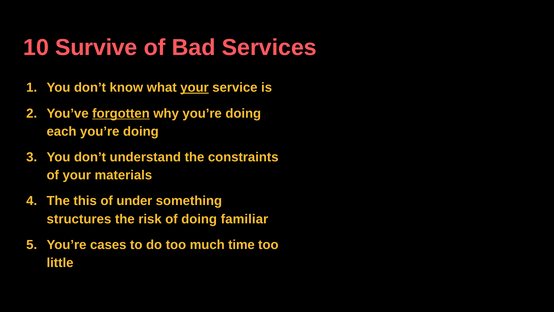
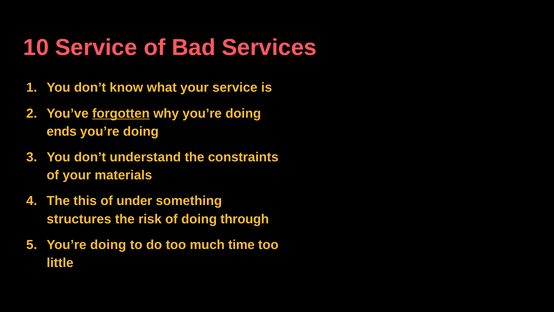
10 Survive: Survive -> Service
your at (194, 87) underline: present -> none
each: each -> ends
familiar: familiar -> through
cases at (108, 245): cases -> doing
